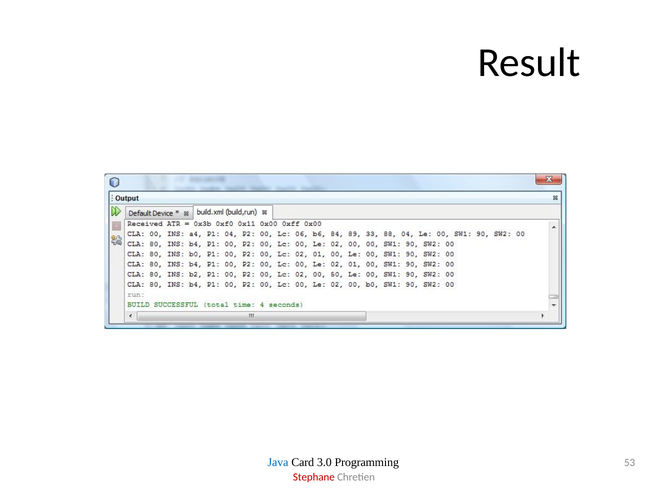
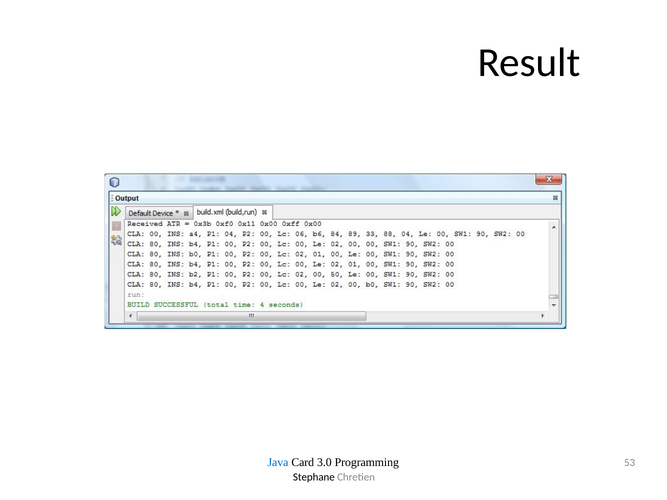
Stephane colour: red -> black
